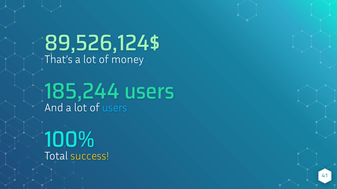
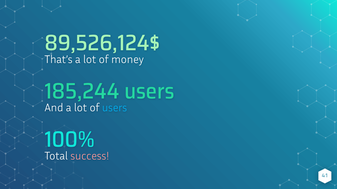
success colour: yellow -> pink
